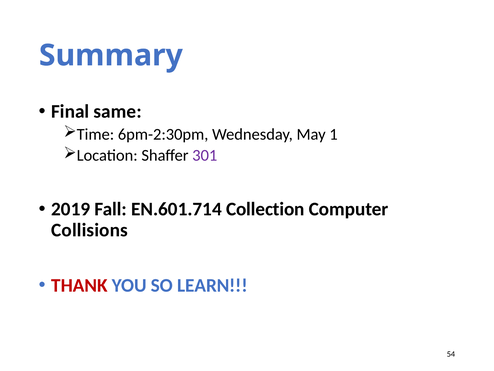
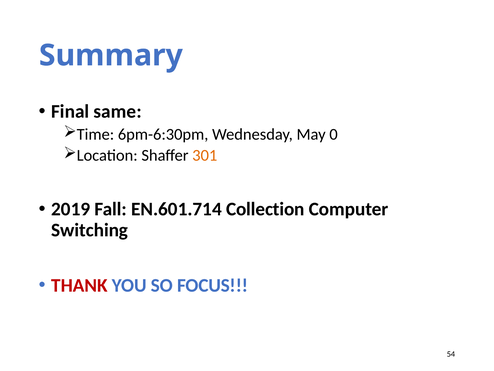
6pm-2:30pm: 6pm-2:30pm -> 6pm-6:30pm
1: 1 -> 0
301 colour: purple -> orange
Collisions: Collisions -> Switching
LEARN: LEARN -> FOCUS
